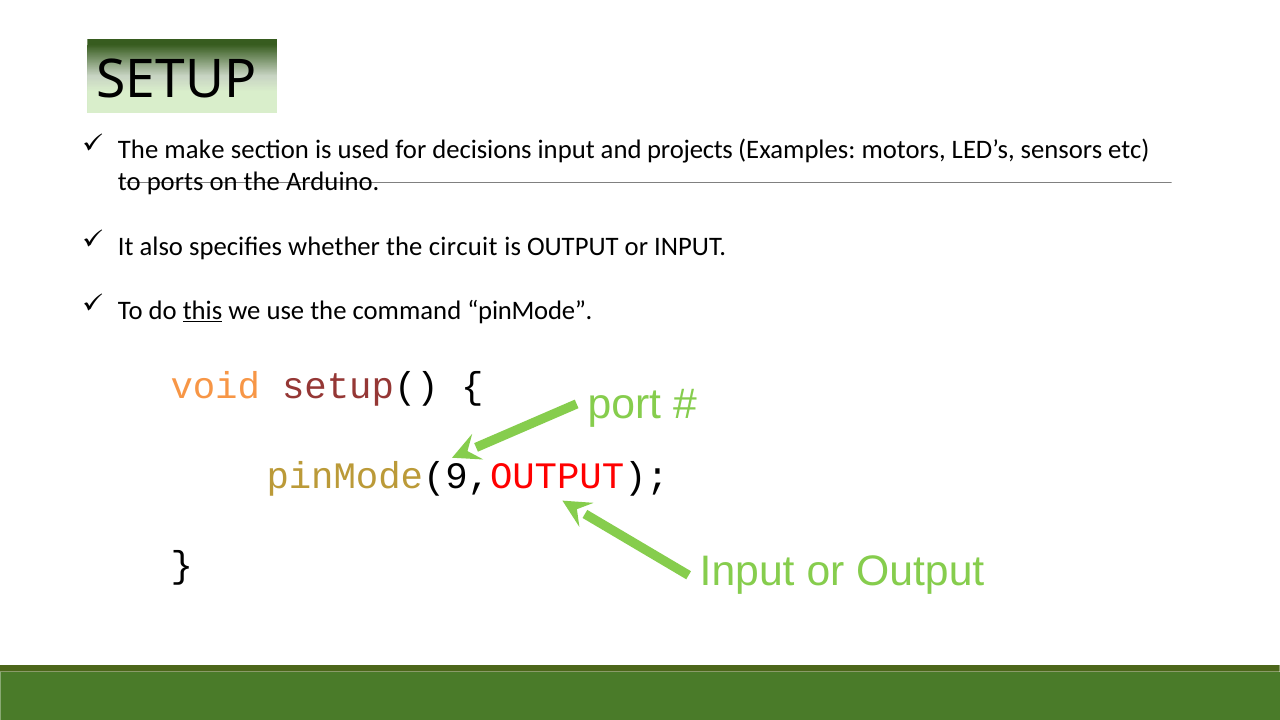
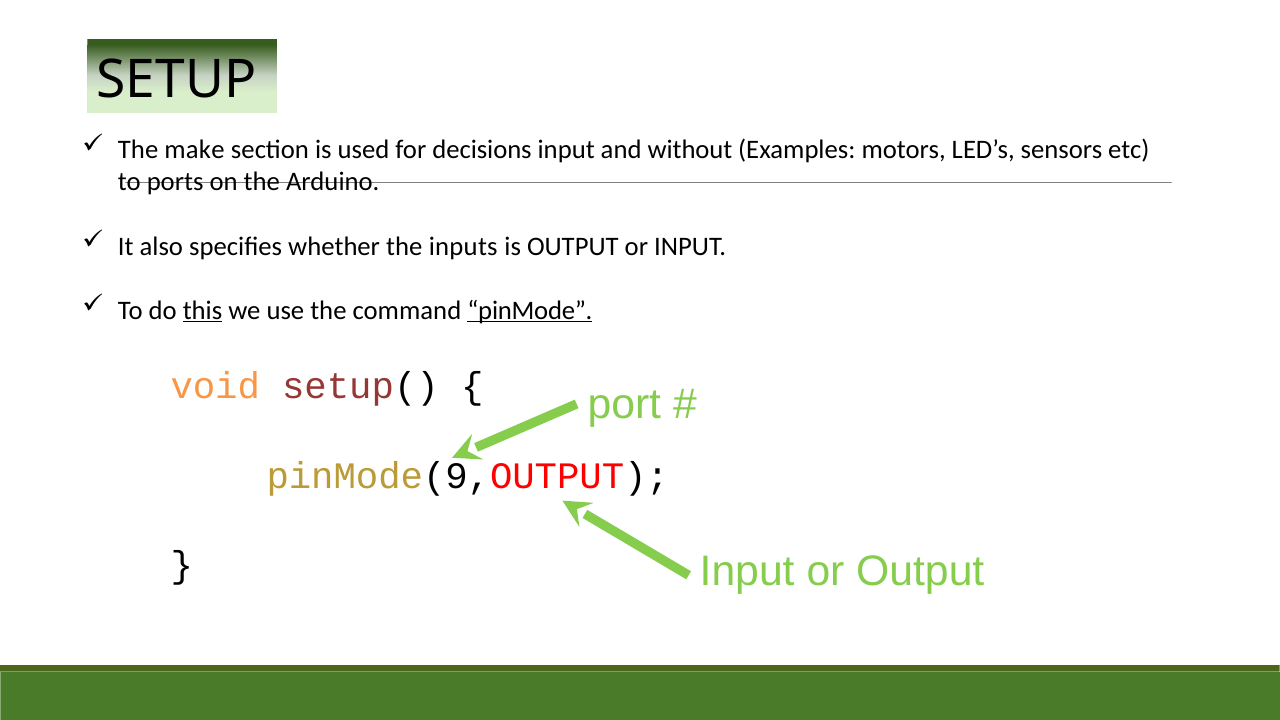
projects: projects -> without
circuit: circuit -> inputs
pinMode underline: none -> present
